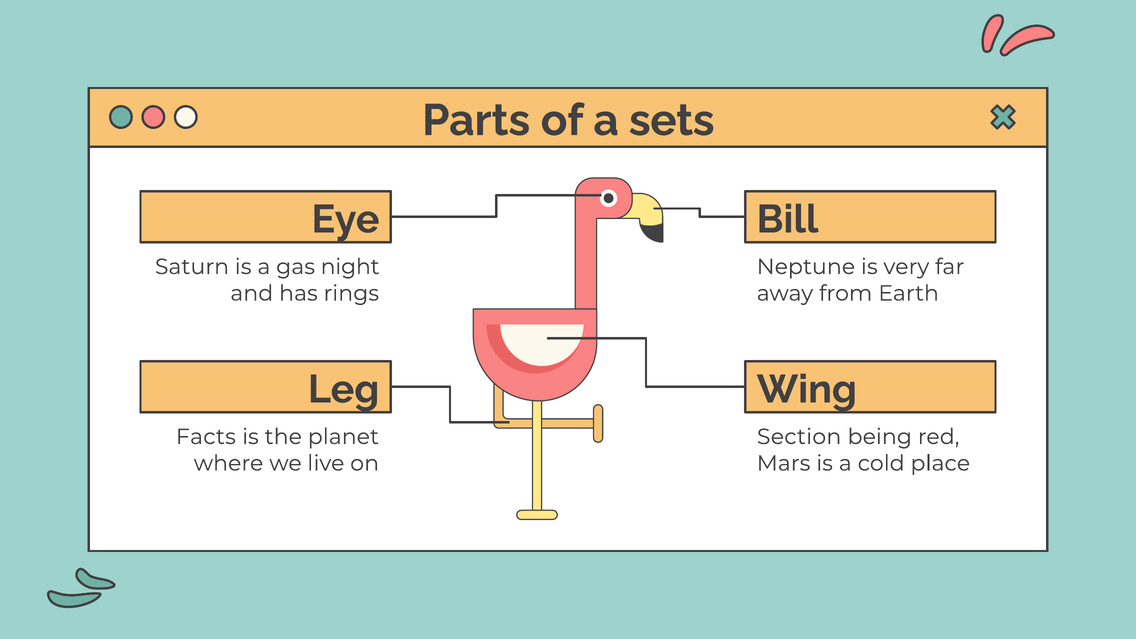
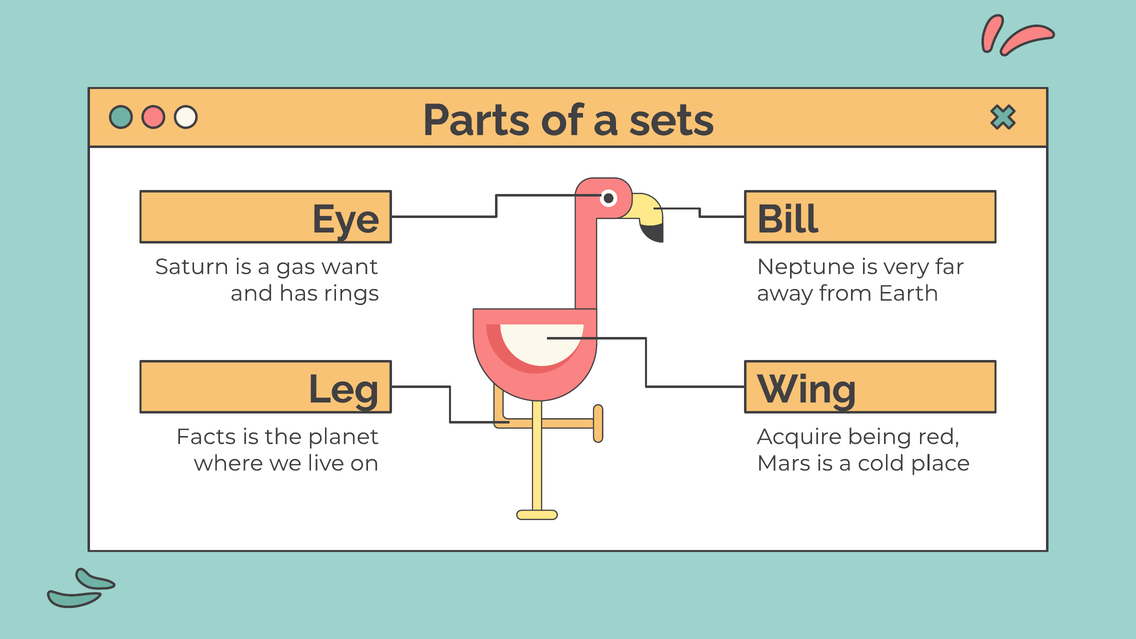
night: night -> want
Section: Section -> Acquire
